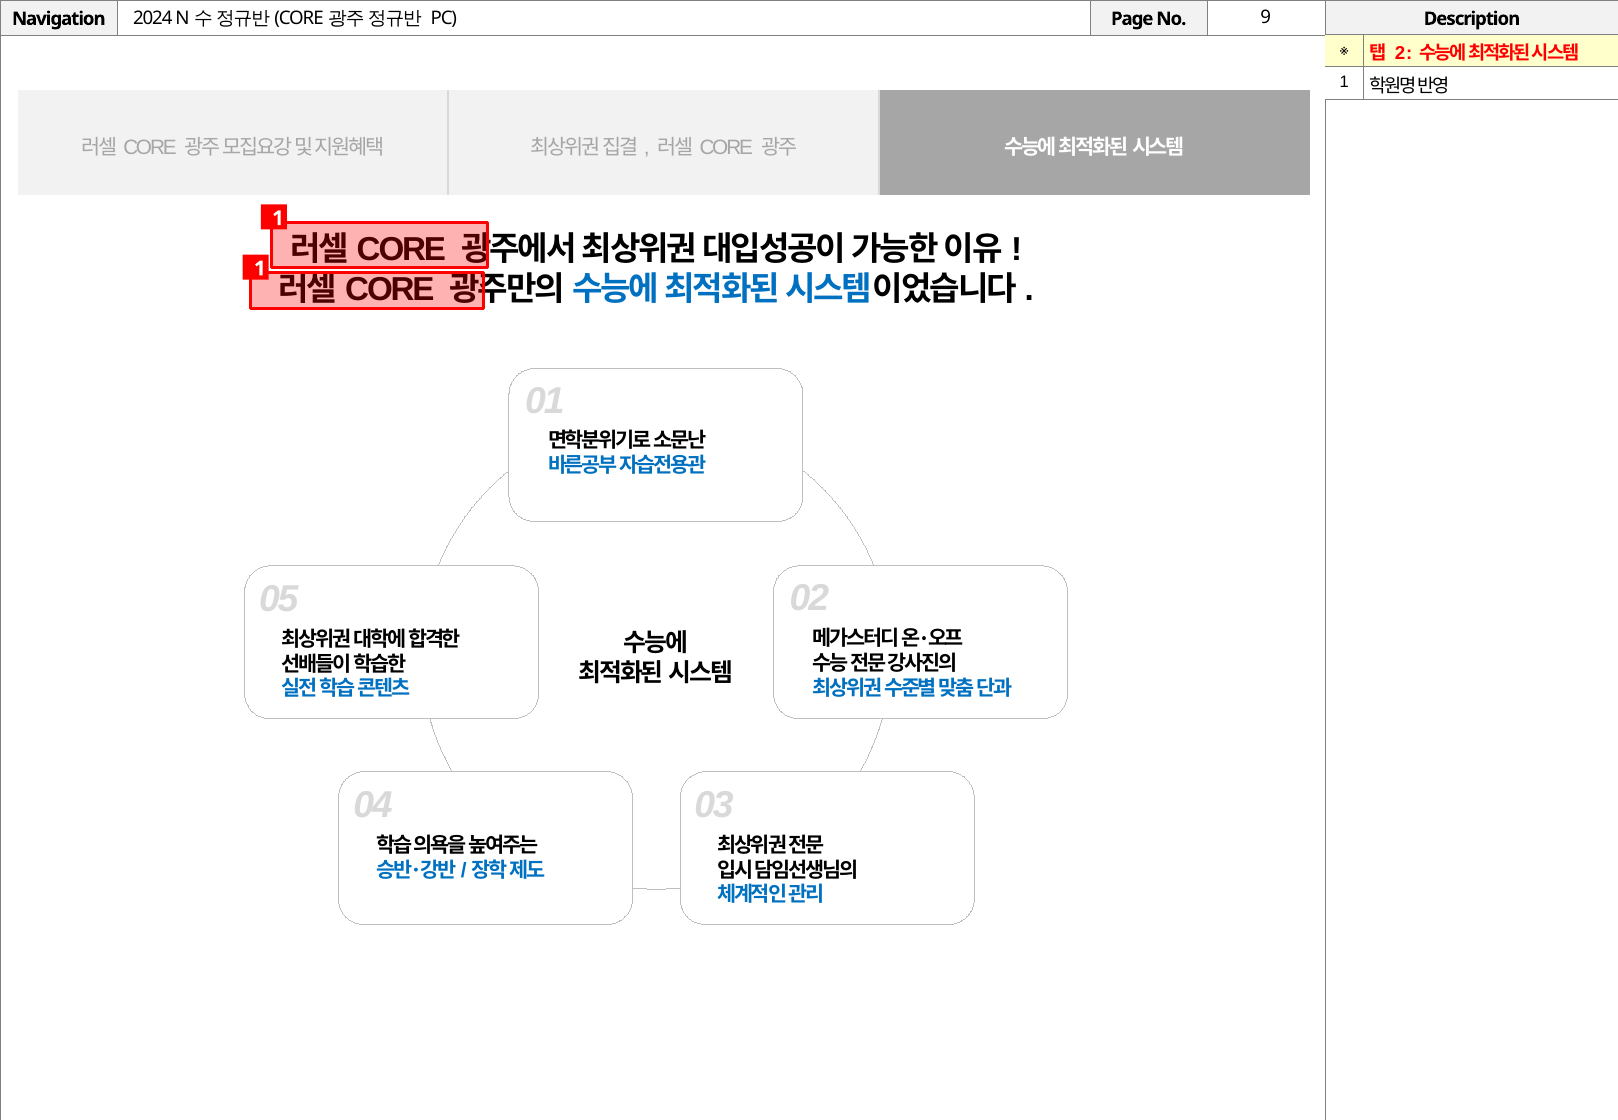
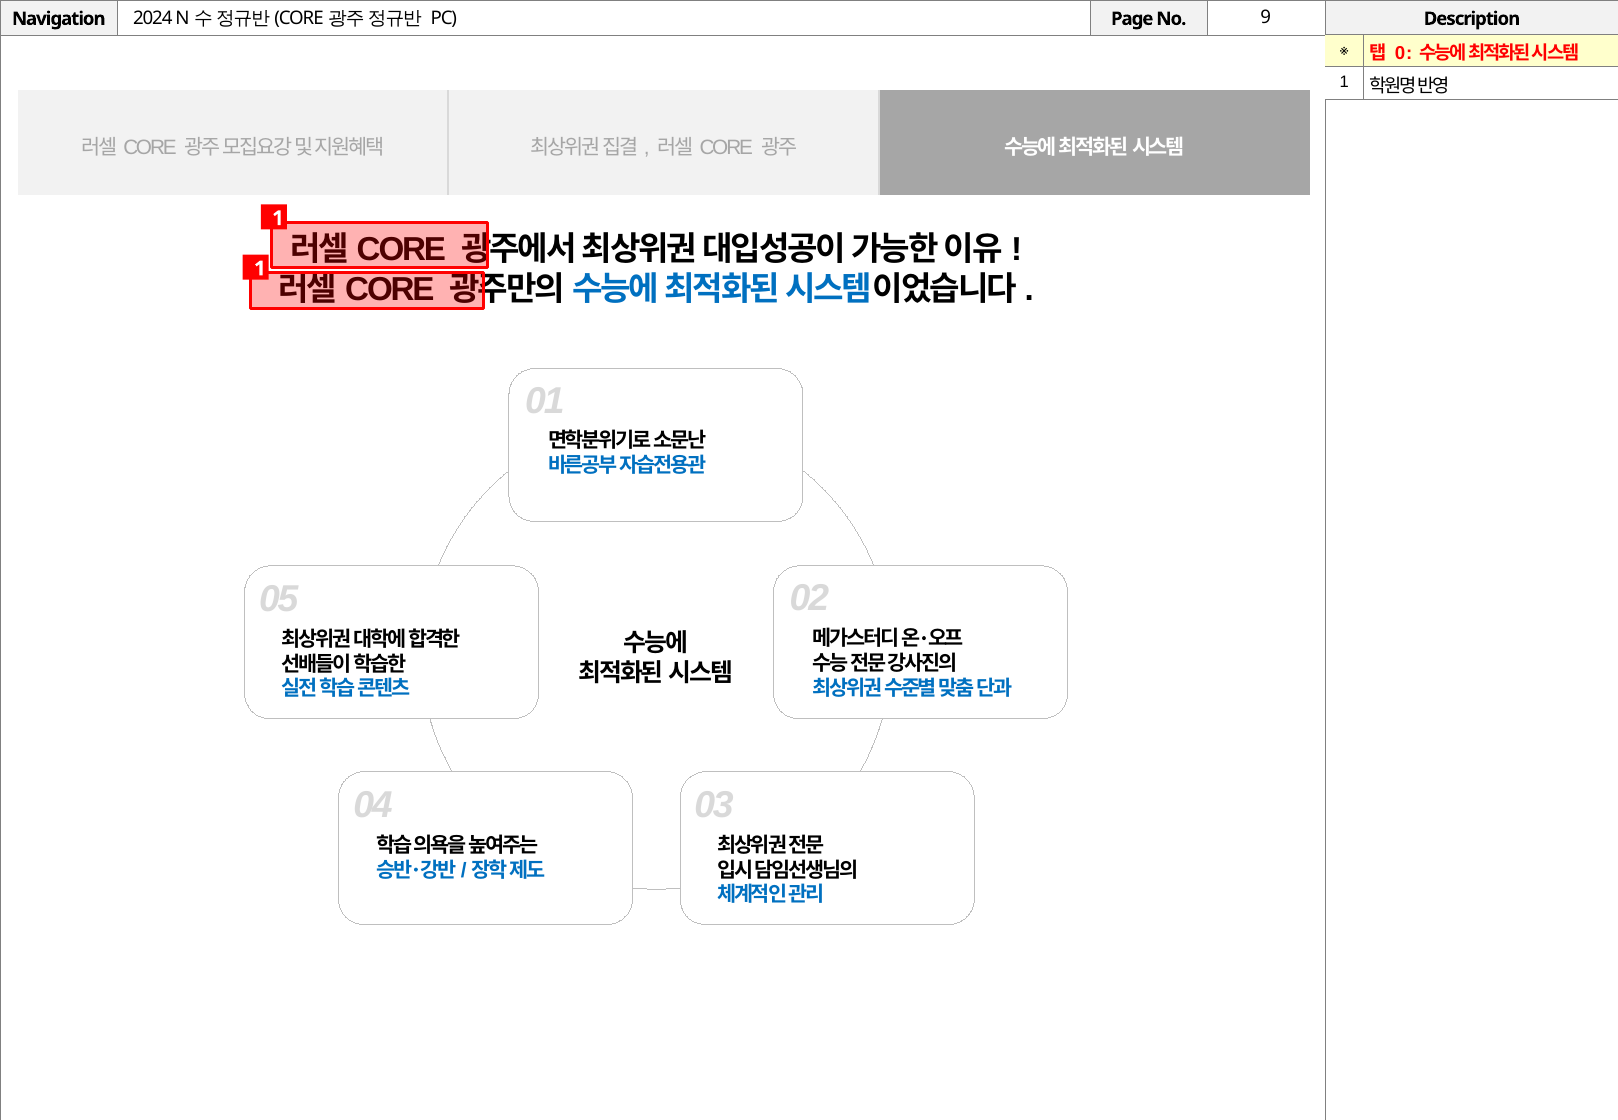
2: 2 -> 0
